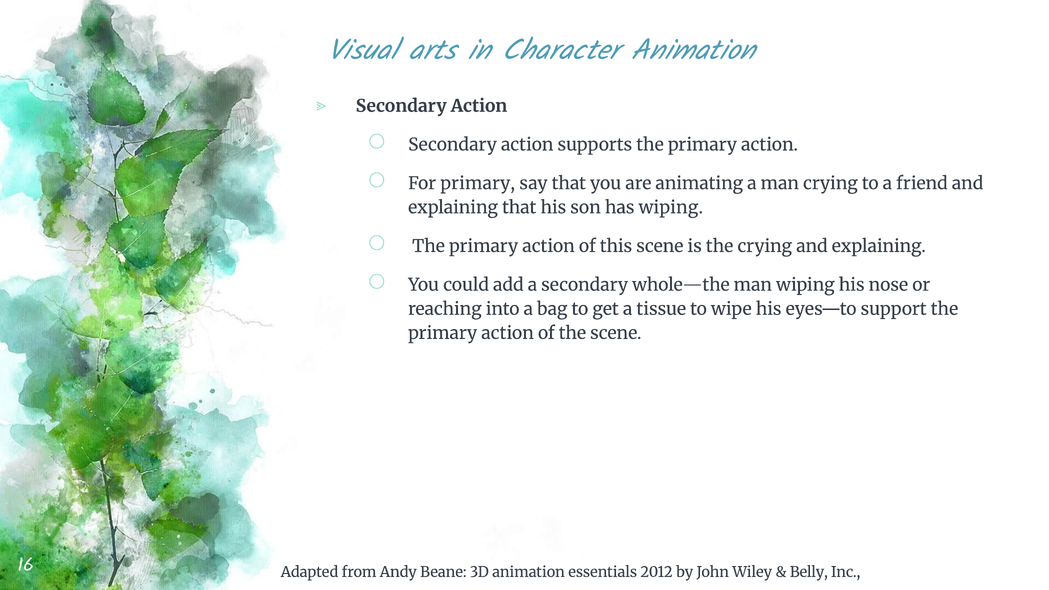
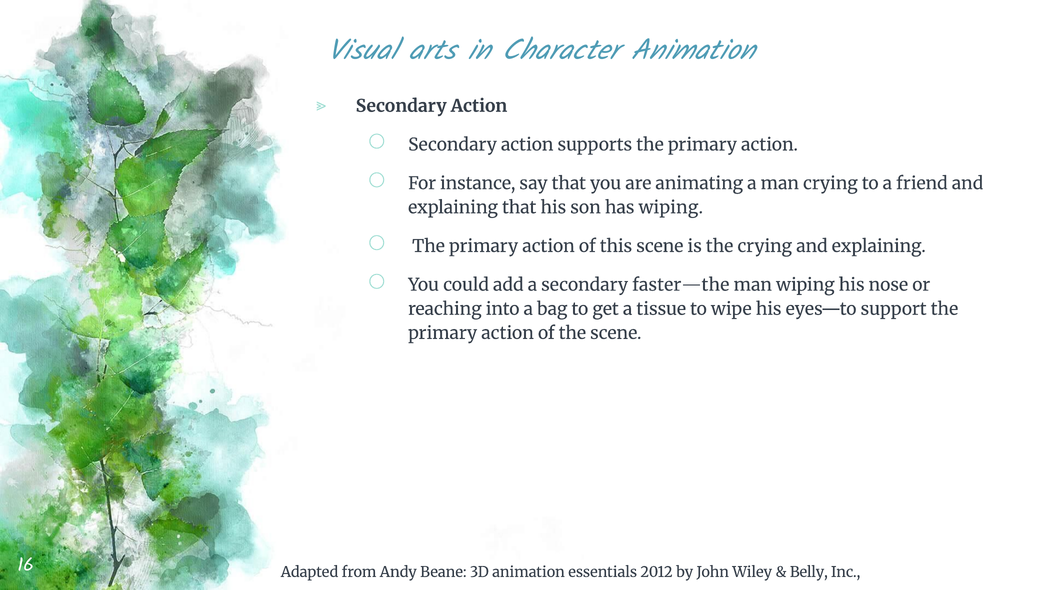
For primary: primary -> instance
whole—the: whole—the -> faster—the
